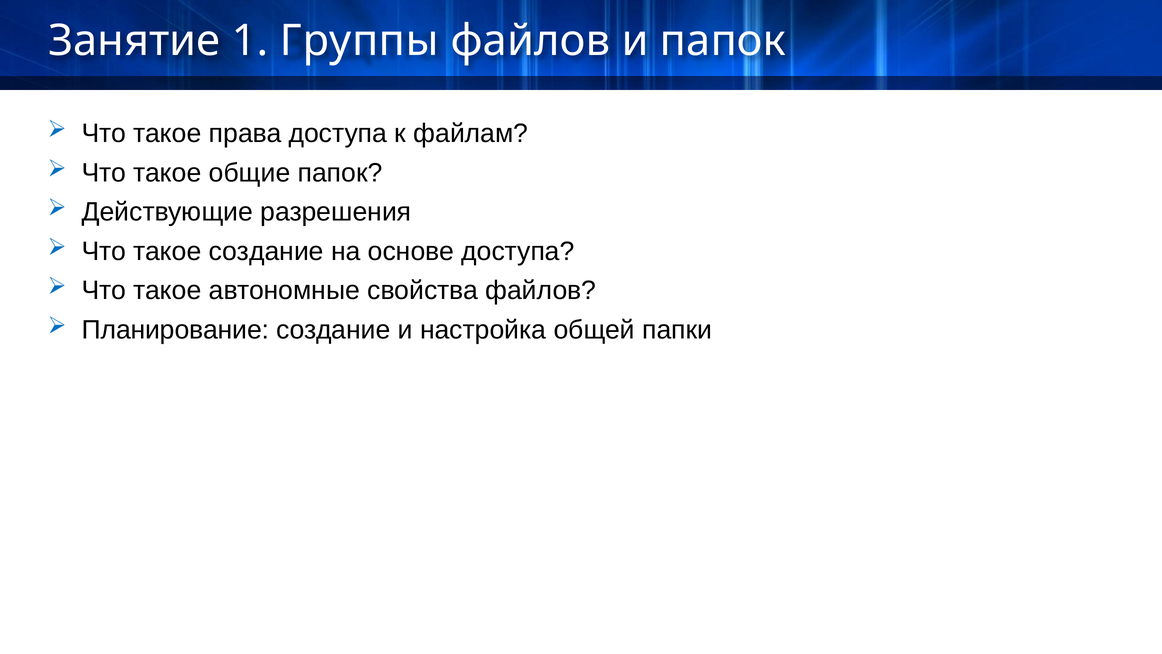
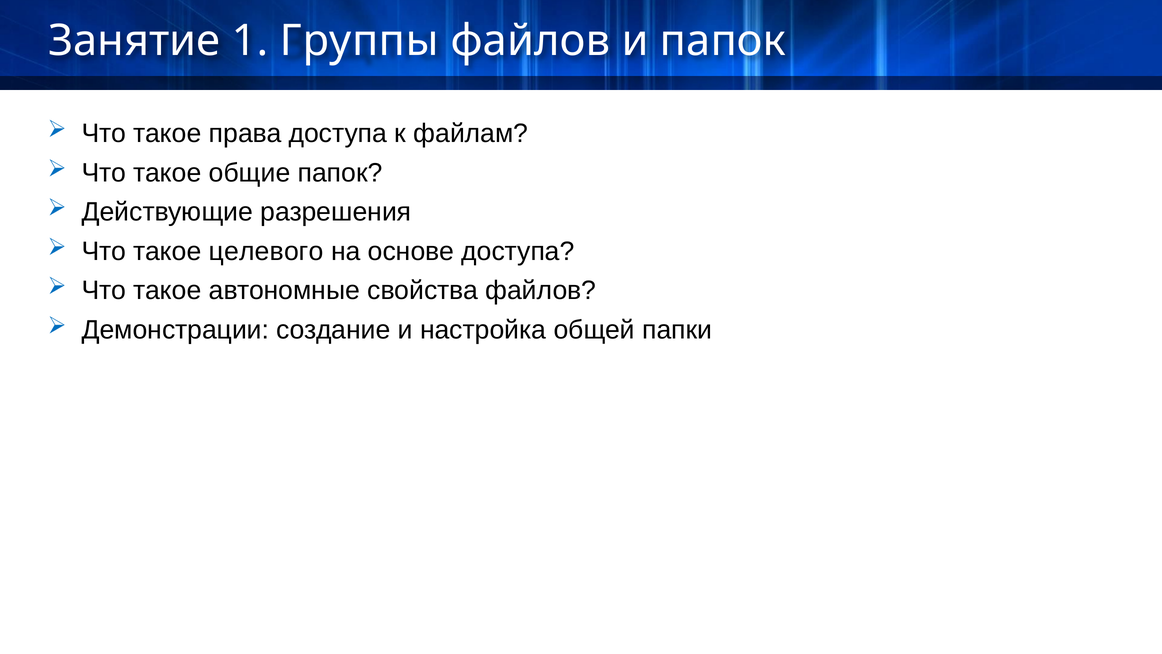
такое создание: создание -> целевого
Планирование: Планирование -> Демонстрации
